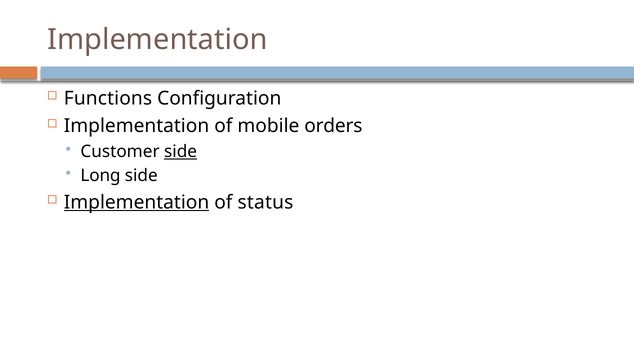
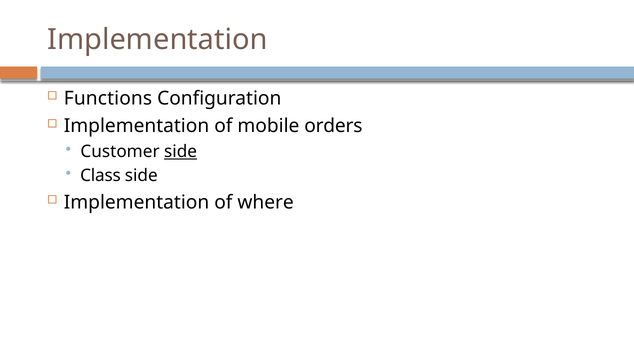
Long: Long -> Class
Implementation at (137, 202) underline: present -> none
status: status -> where
